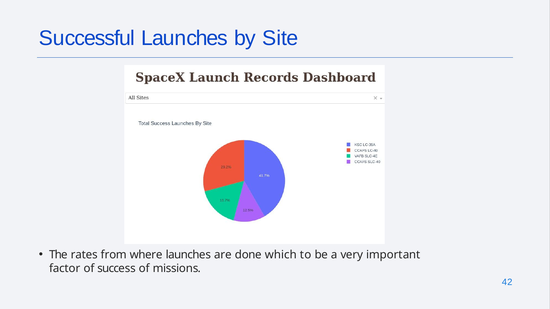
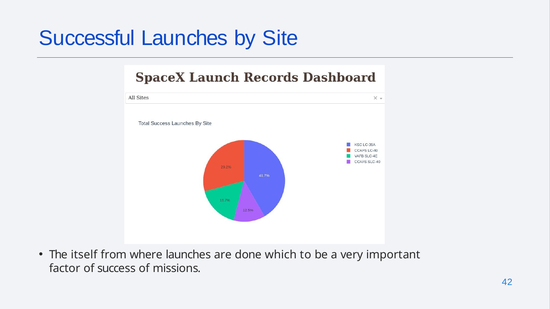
rates: rates -> itself
